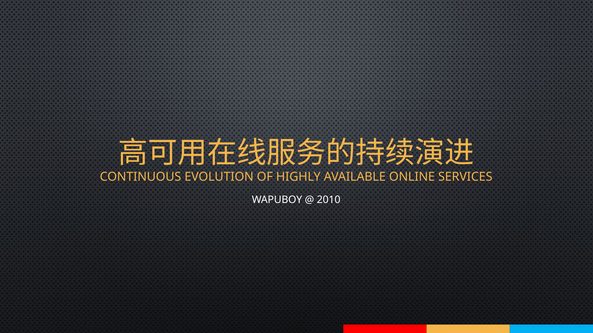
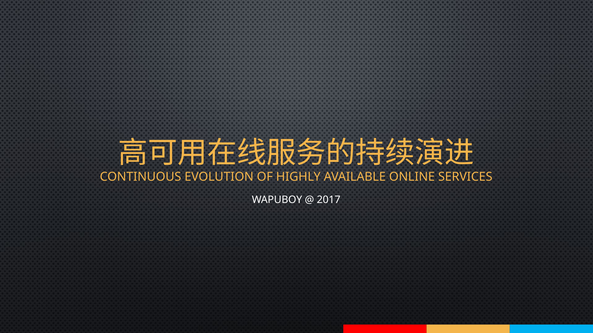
2010: 2010 -> 2017
